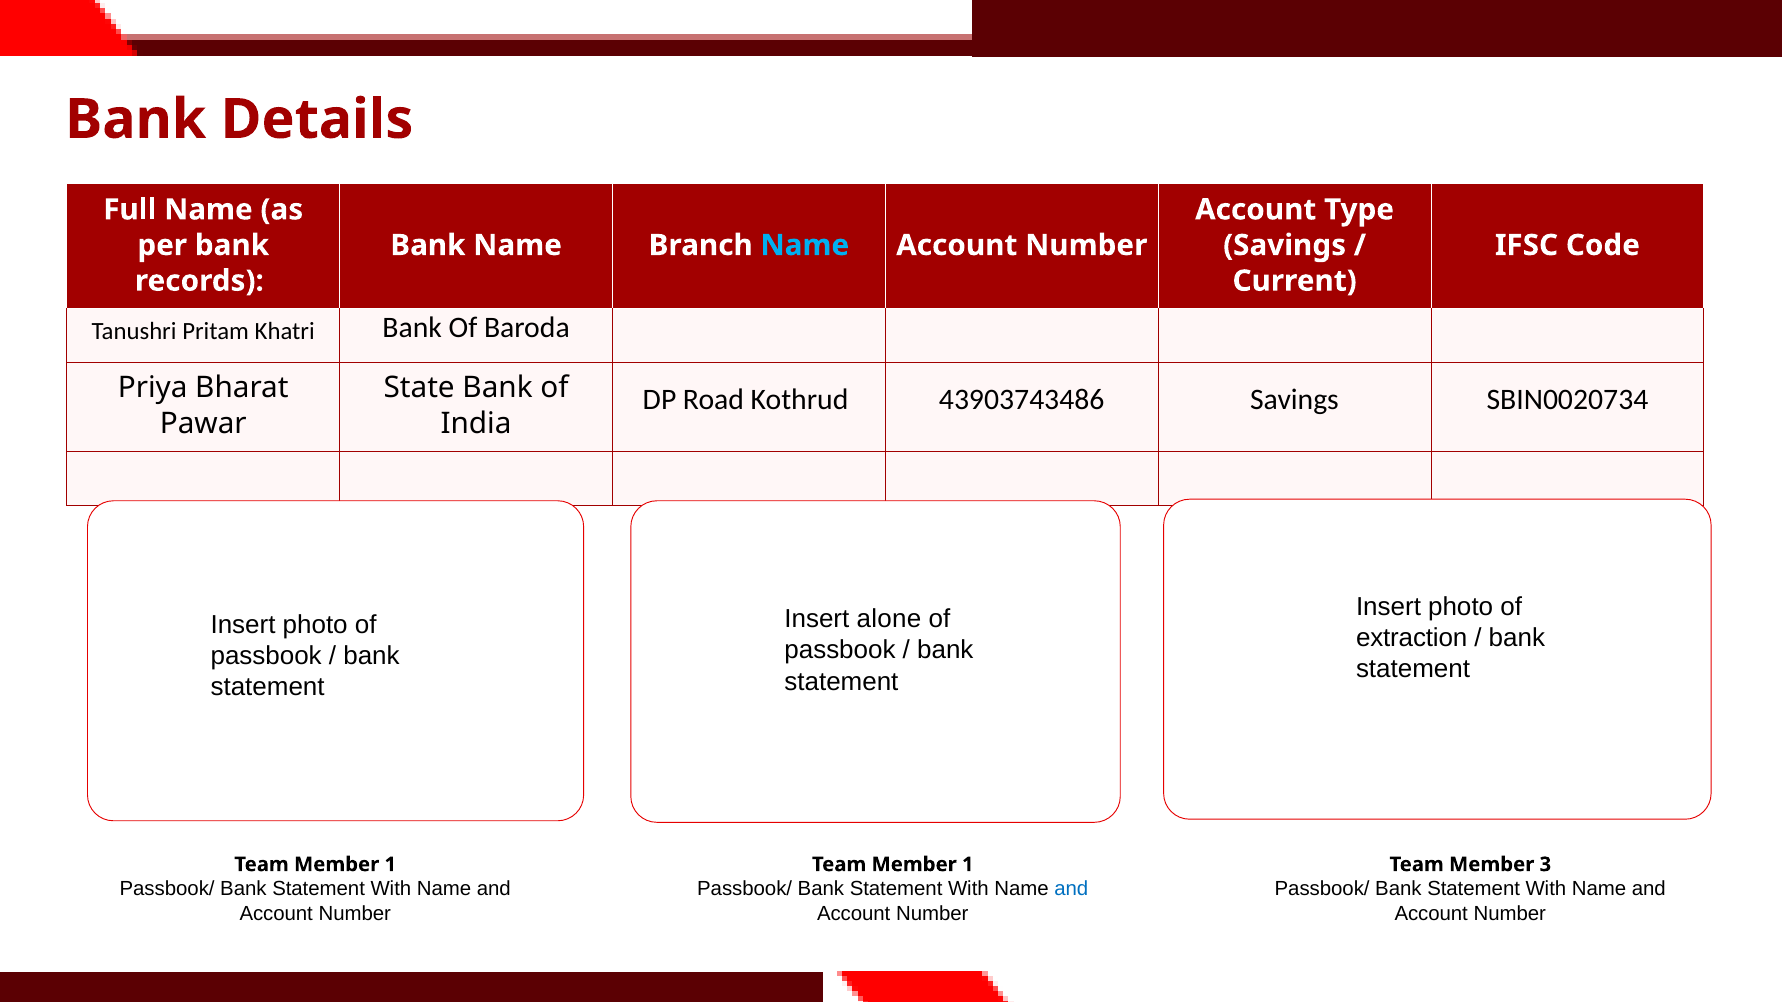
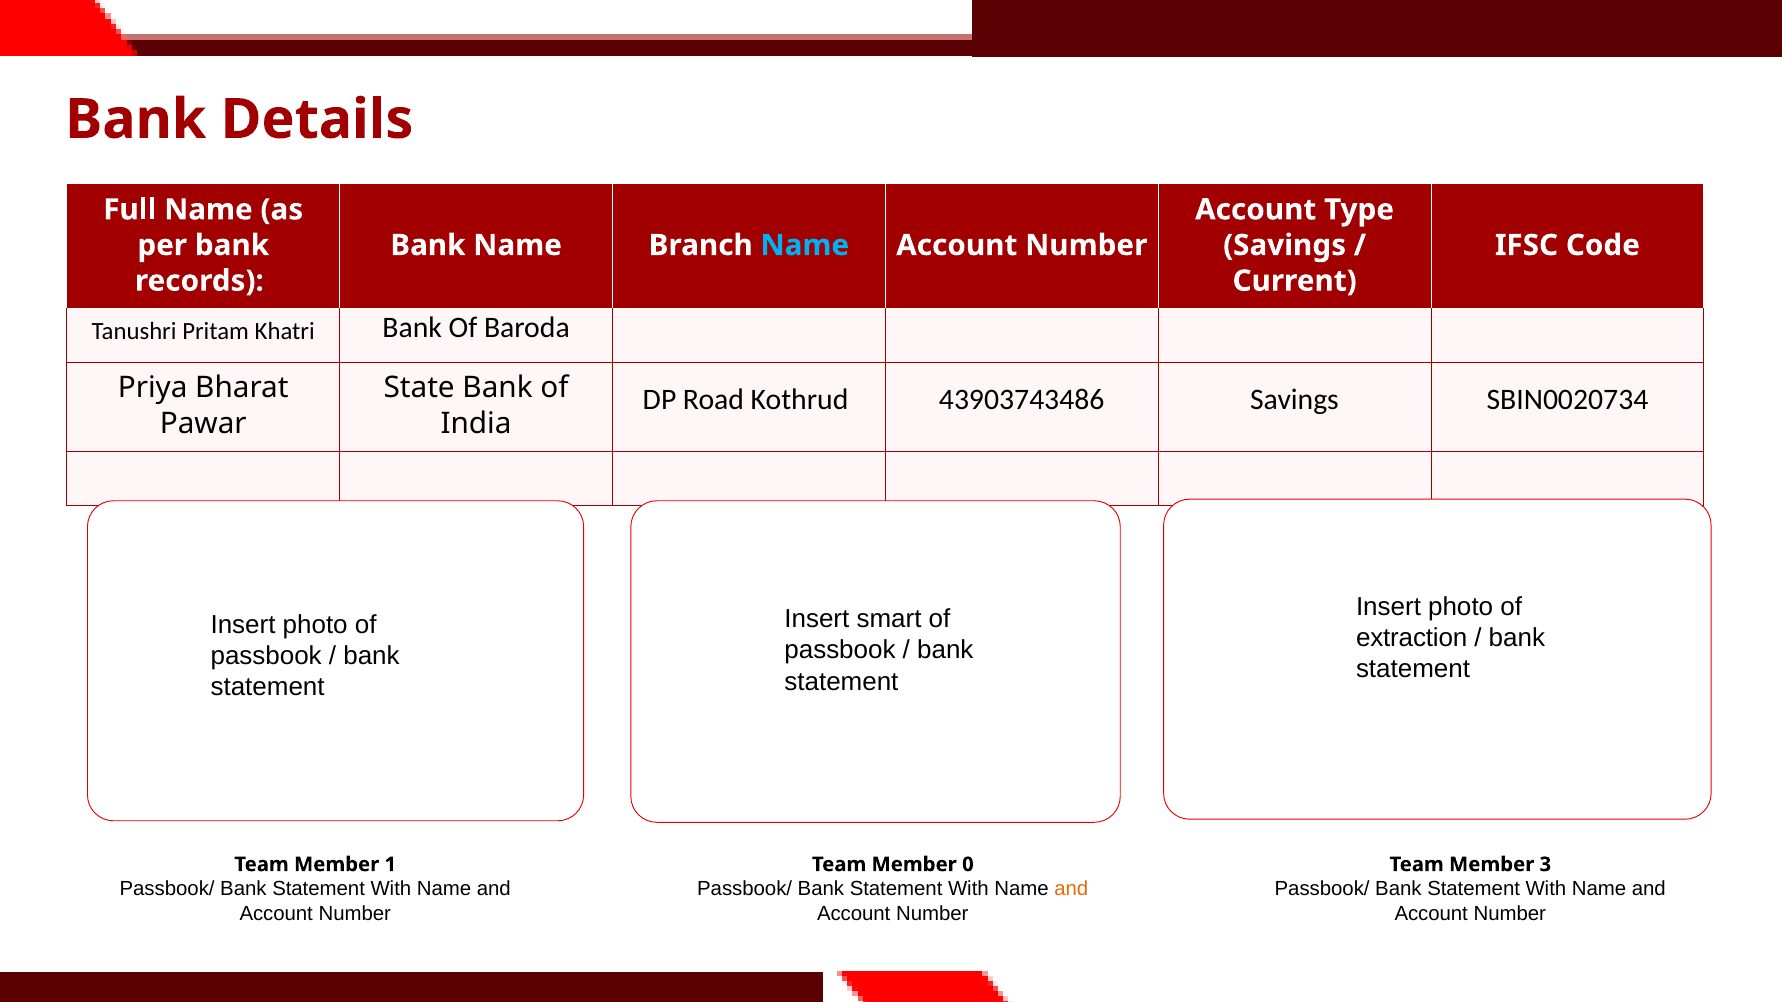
alone: alone -> smart
1 at (968, 865): 1 -> 0
and at (1071, 889) colour: blue -> orange
